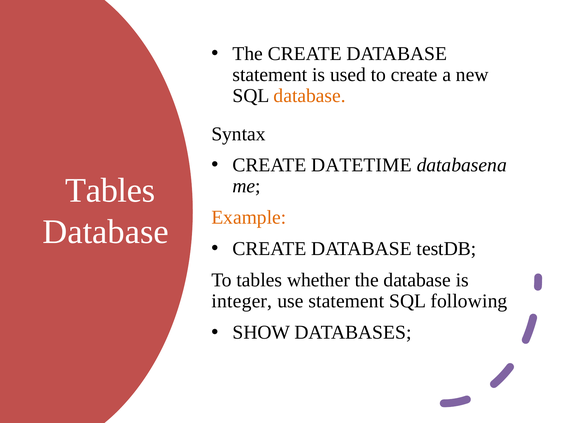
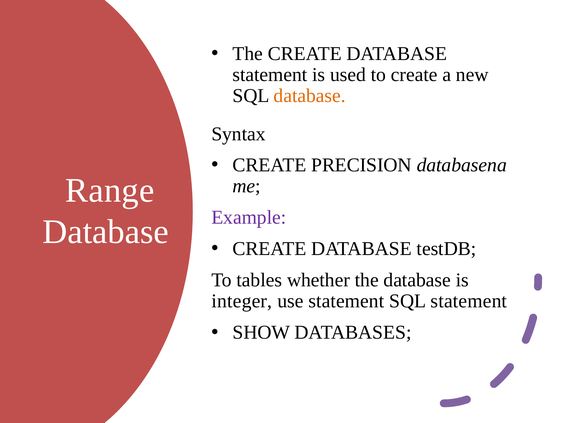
DATETIME: DATETIME -> PRECISION
Tables at (110, 190): Tables -> Range
Example colour: orange -> purple
SQL following: following -> statement
